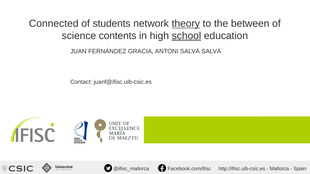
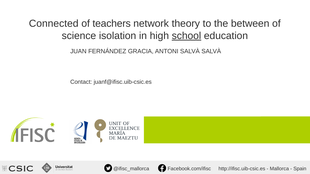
students: students -> teachers
theory underline: present -> none
contents: contents -> isolation
